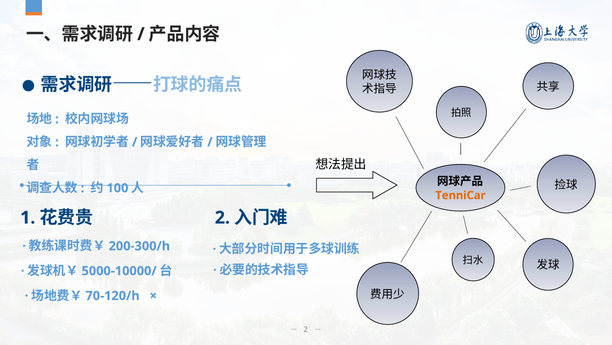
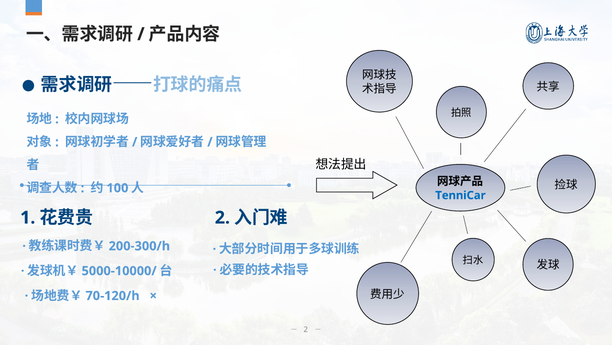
TenniCar colour: orange -> blue
